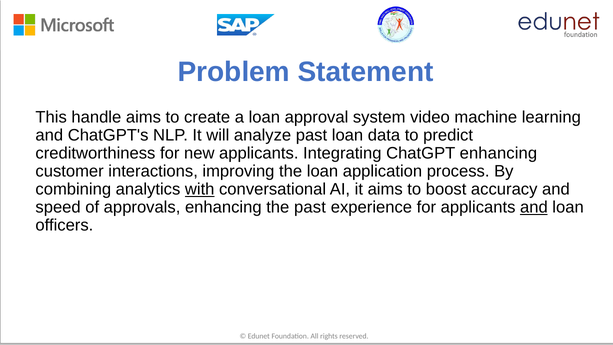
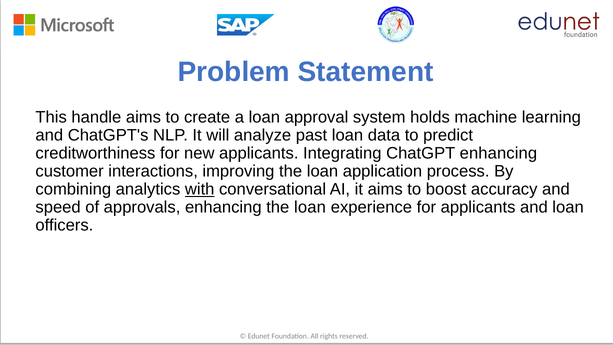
video: video -> holds
enhancing the past: past -> loan
and at (534, 207) underline: present -> none
